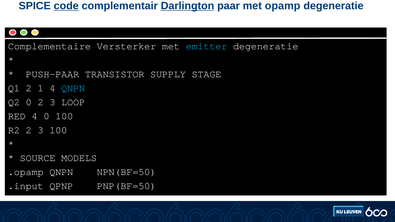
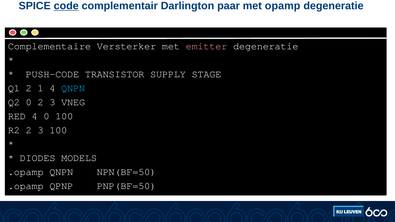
Darlington underline: present -> none
emitter colour: light blue -> pink
PUSH-PAAR: PUSH-PAAR -> PUSH-CODE
LOOP: LOOP -> VNEG
SOURCE: SOURCE -> DIODES
.input at (26, 186): .input -> .opamp
